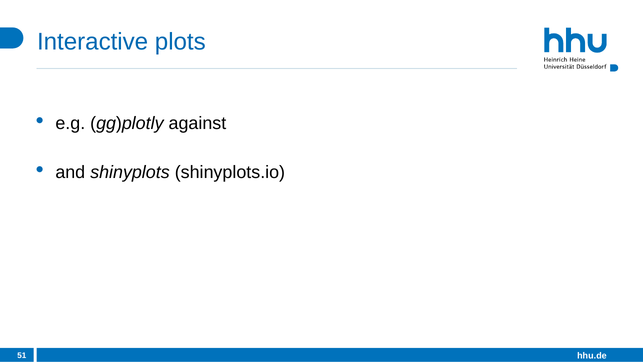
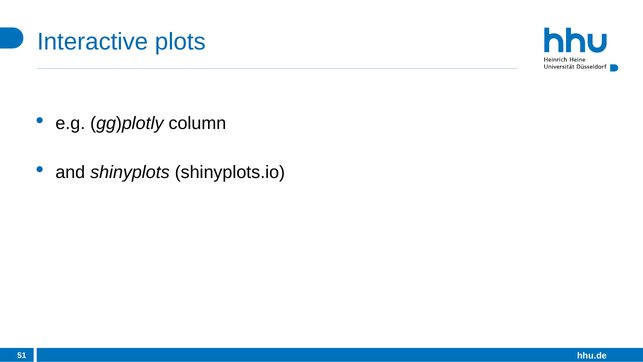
against: against -> column
